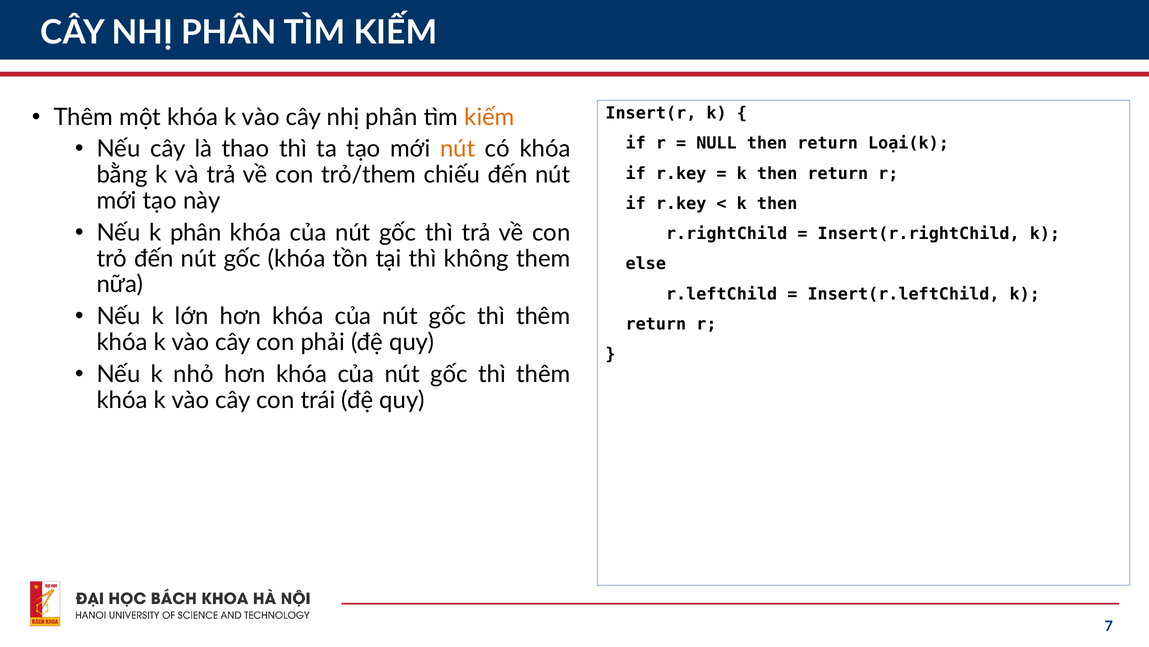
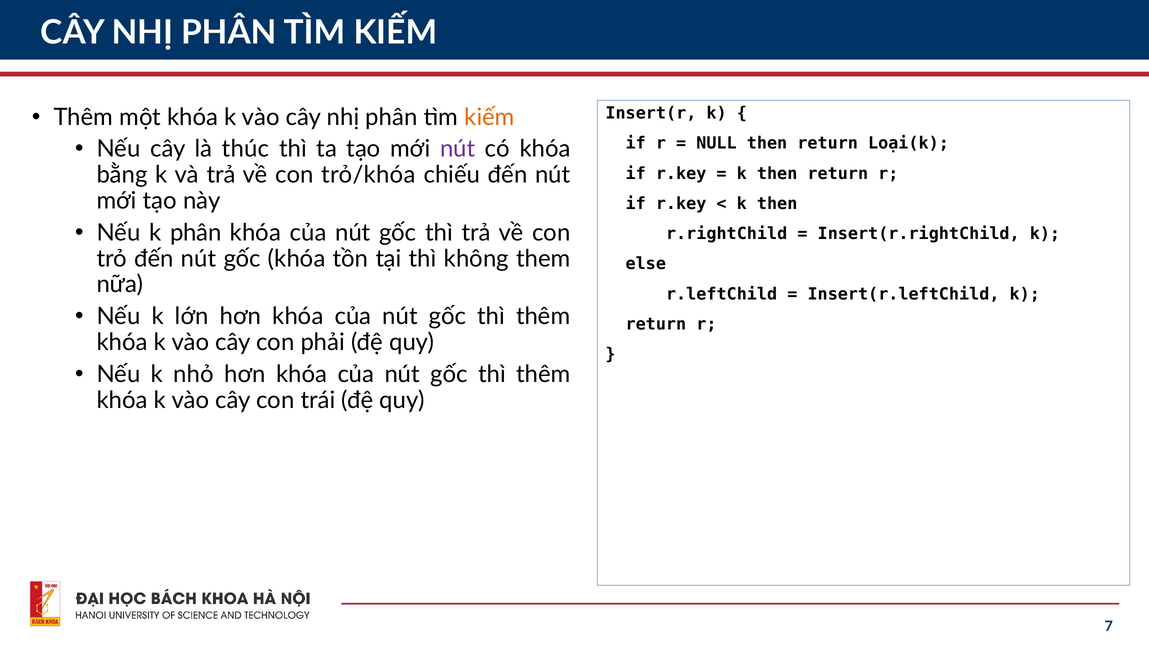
thao: thao -> thúc
nút at (458, 149) colour: orange -> purple
trỏ/them: trỏ/them -> trỏ/khóa
